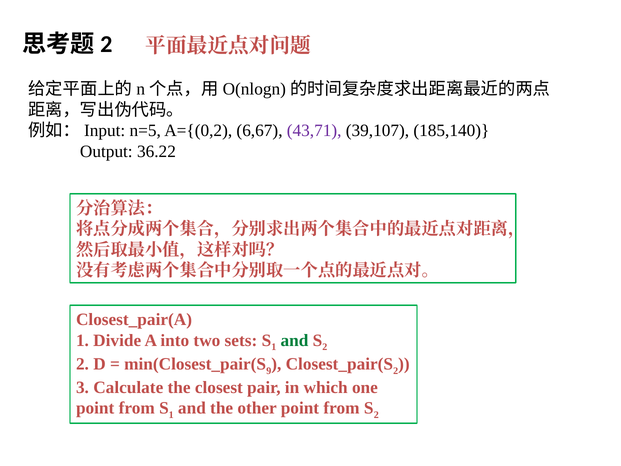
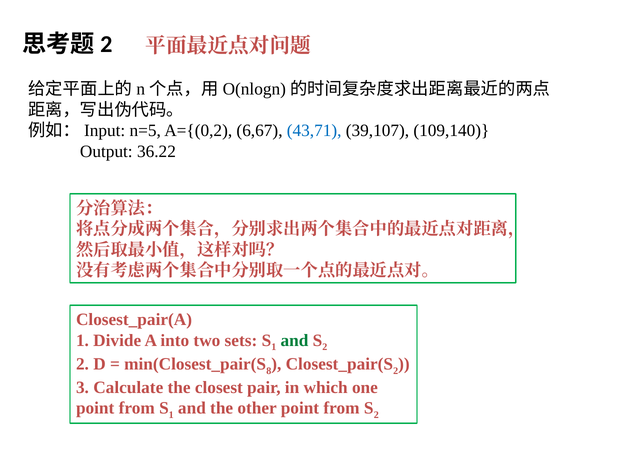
43,71 colour: purple -> blue
185,140: 185,140 -> 109,140
9: 9 -> 8
